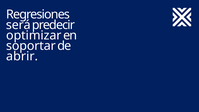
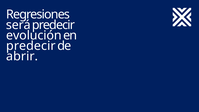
optimizar: optimizar -> evolución
soportar at (31, 46): soportar -> predecir
